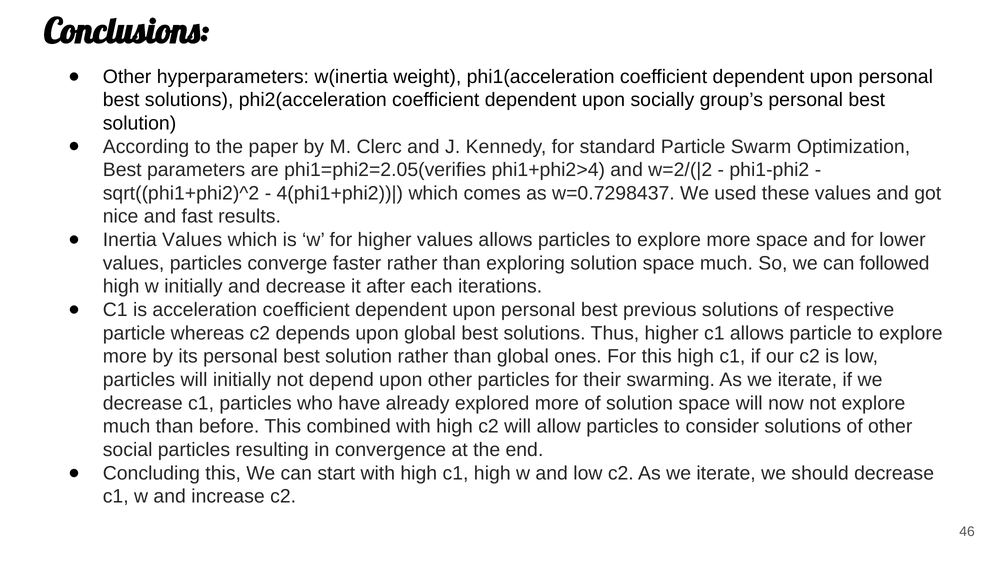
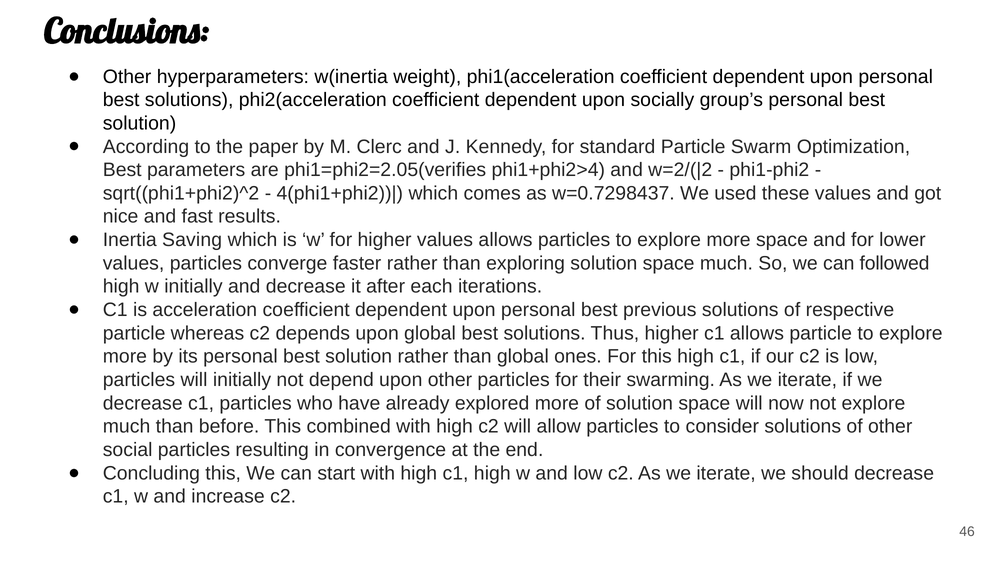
Inertia Values: Values -> Saving
